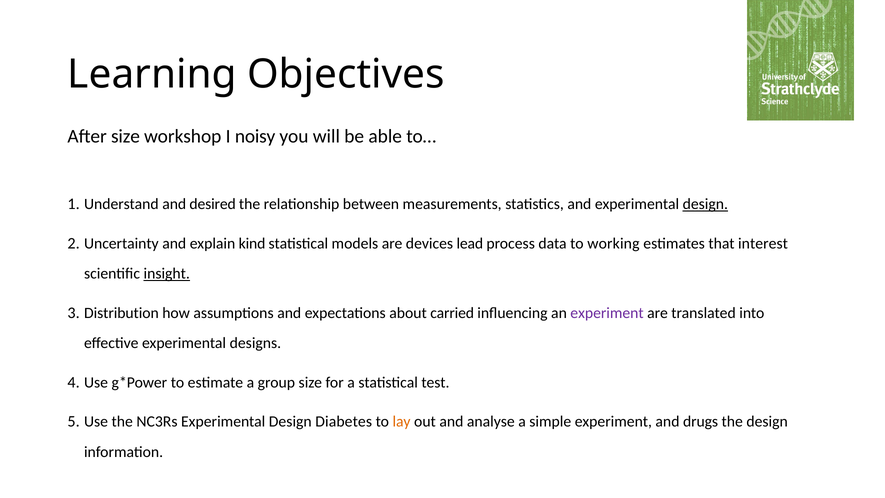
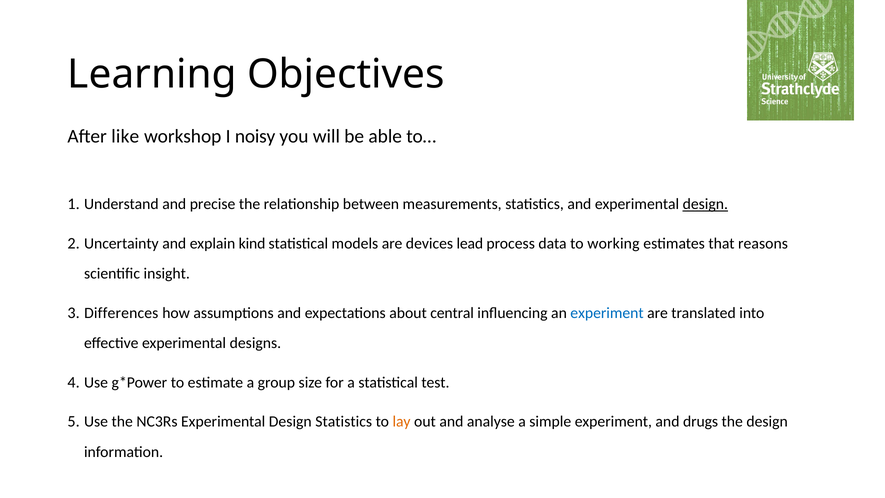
After size: size -> like
desired: desired -> precise
interest: interest -> reasons
insight underline: present -> none
Distribution: Distribution -> Differences
carried: carried -> central
experiment at (607, 313) colour: purple -> blue
Design Diabetes: Diabetes -> Statistics
